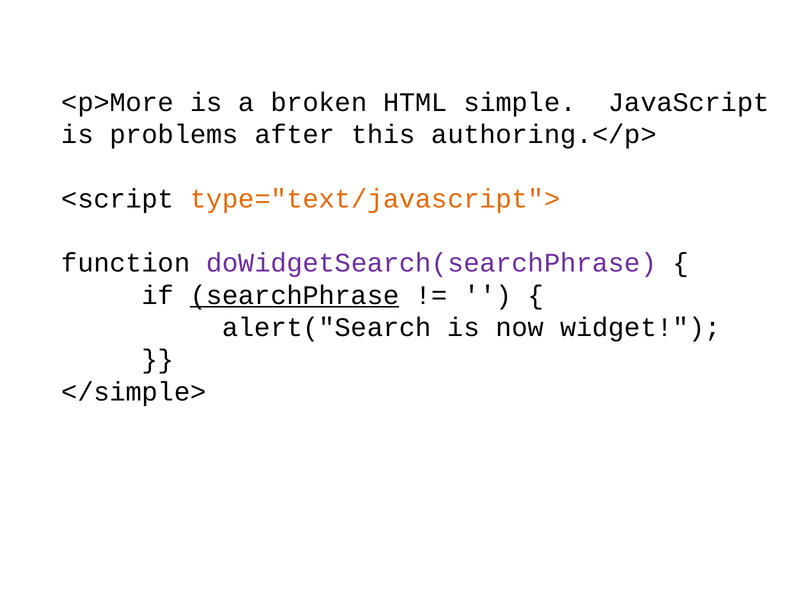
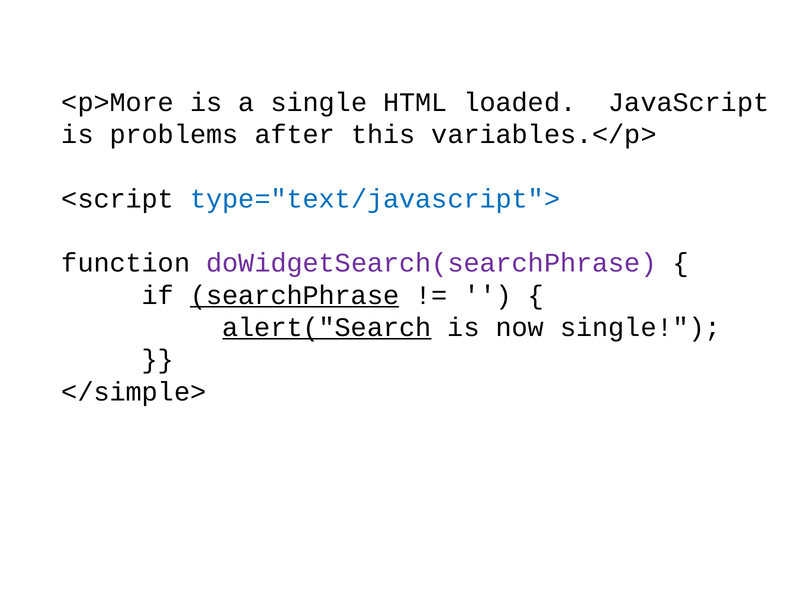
a broken: broken -> single
simple: simple -> loaded
authoring.</p>: authoring.</p> -> variables.</p>
type="text/javascript"> colour: orange -> blue
alert("Search underline: none -> present
now widget: widget -> single
